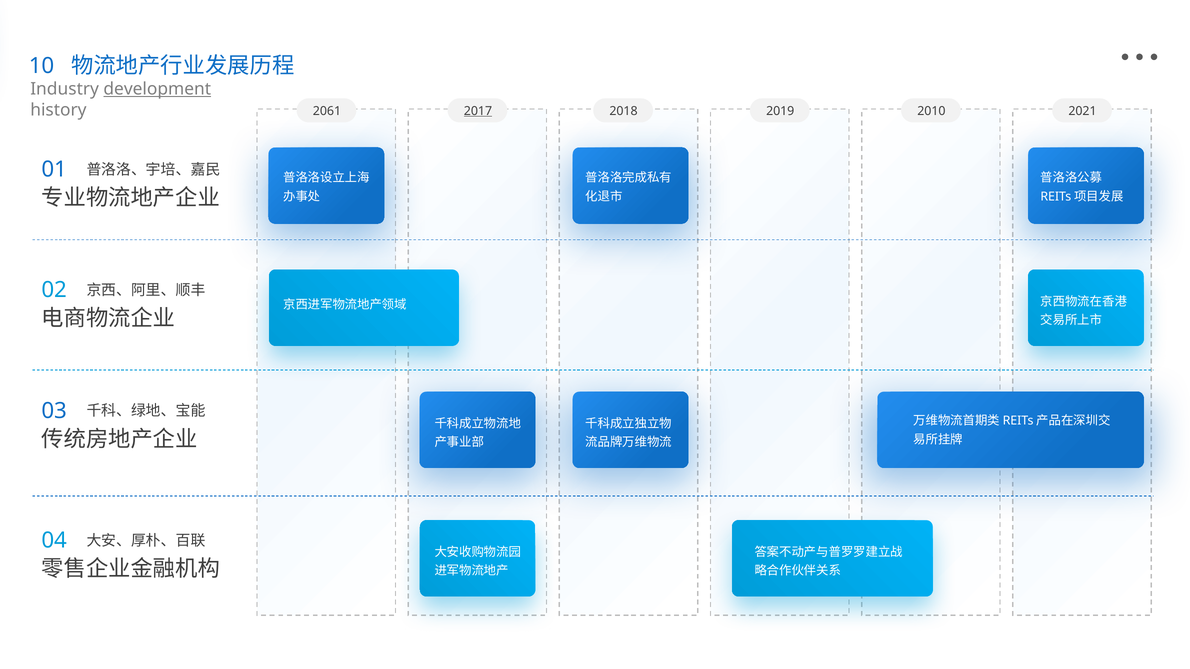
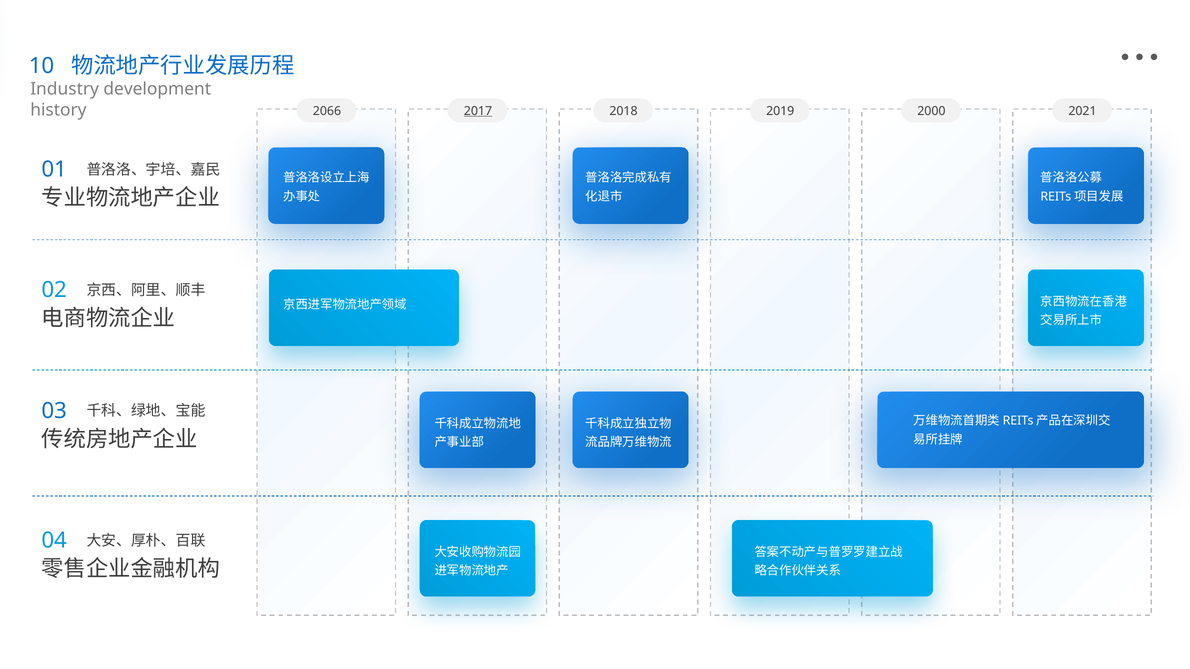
development underline: present -> none
2061: 2061 -> 2066
2010: 2010 -> 2000
